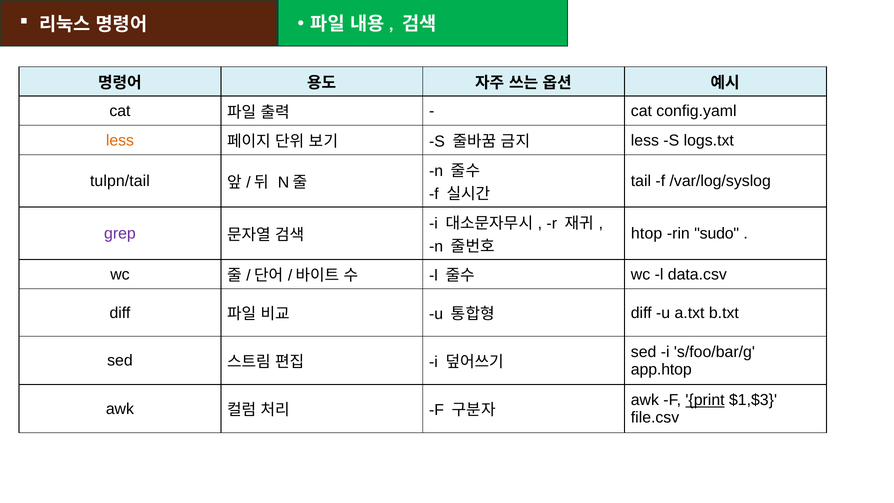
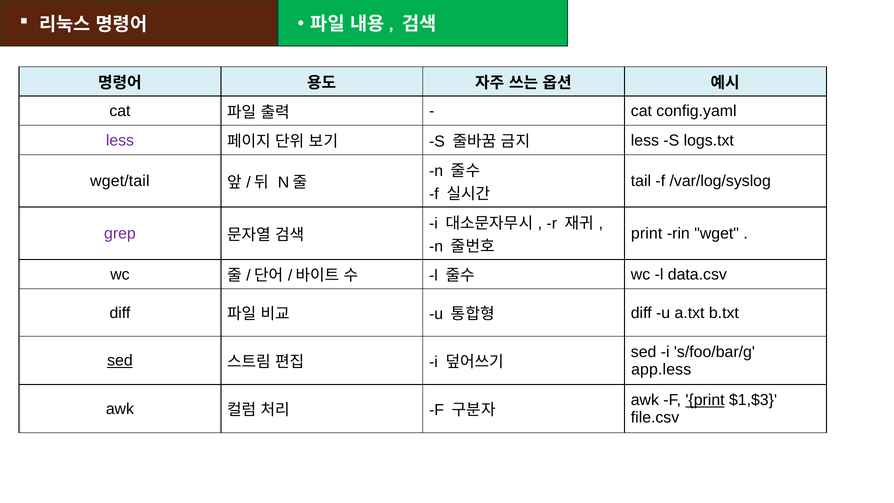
less at (120, 140) colour: orange -> purple
tulpn/tail: tulpn/tail -> wget/tail
htop at (647, 233): htop -> print
sudo: sudo -> wget
sed at (120, 361) underline: none -> present
app.htop: app.htop -> app.less
